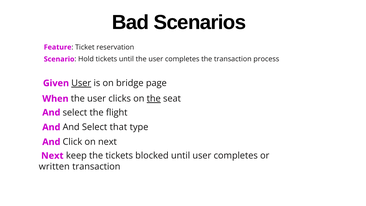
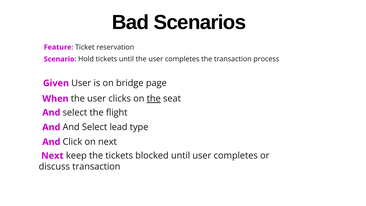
User at (81, 83) underline: present -> none
that: that -> lead
written: written -> discuss
